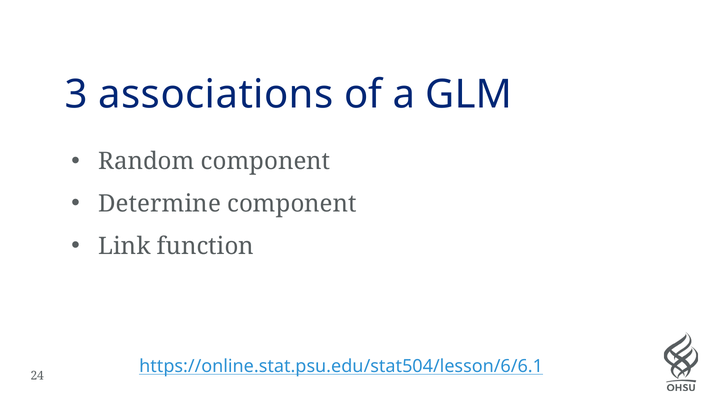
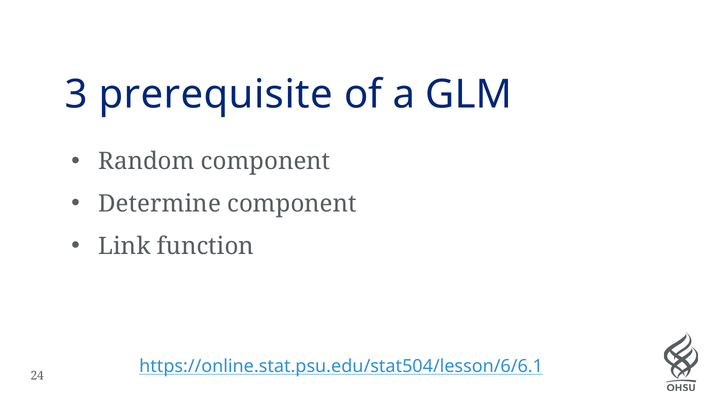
associations: associations -> prerequisite
